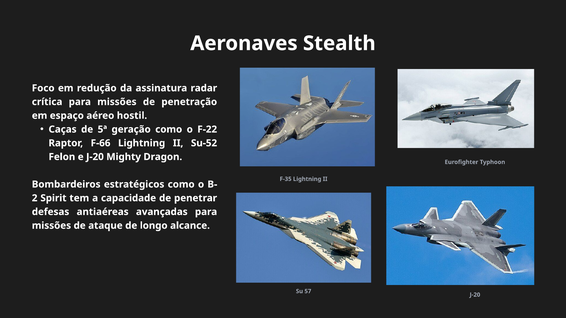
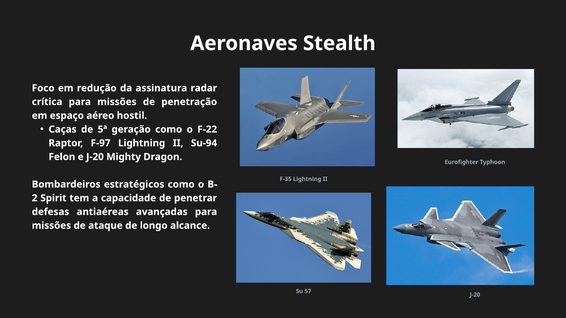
F-66: F-66 -> F-97
Su-52: Su-52 -> Su-94
